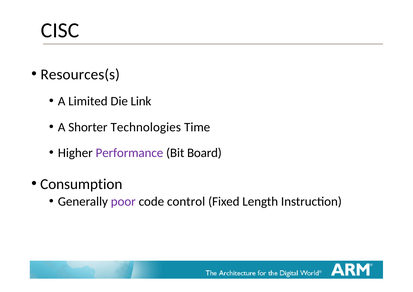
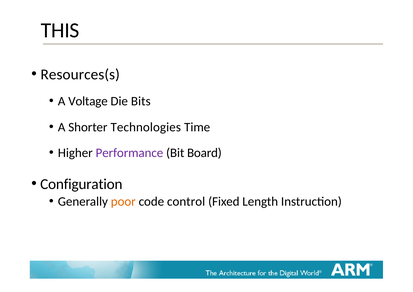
CISC: CISC -> THIS
Limited: Limited -> Voltage
Link: Link -> Bits
Consumption: Consumption -> Configuration
poor colour: purple -> orange
